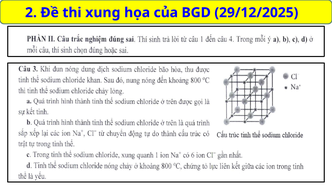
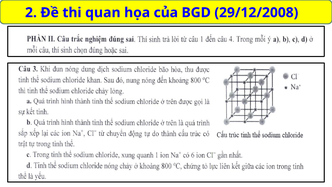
xung: xung -> quan
29/12/2025: 29/12/2025 -> 29/12/2008
